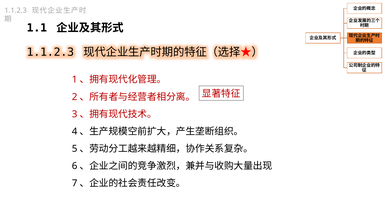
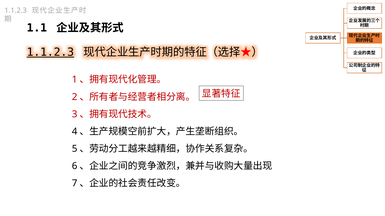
1.1.2.3 at (50, 52) underline: none -> present
